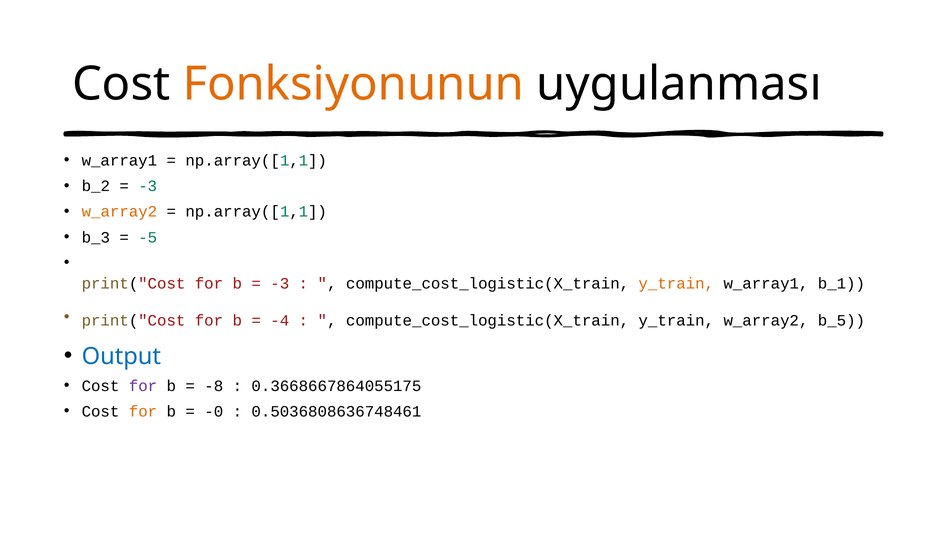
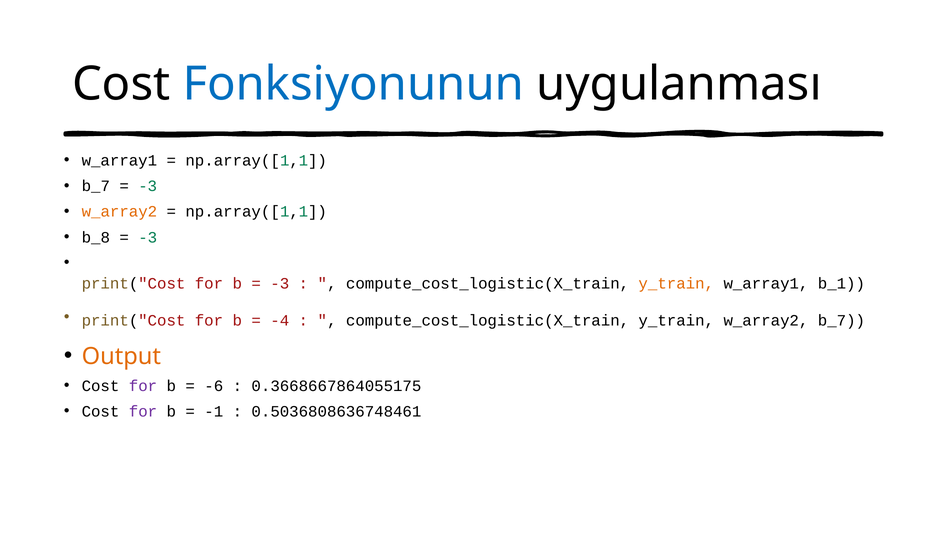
Fonksiyonunun colour: orange -> blue
b_2 at (96, 186): b_2 -> b_7
b_3: b_3 -> b_8
-5 at (148, 237): -5 -> -3
w_array2 b_5: b_5 -> b_7
Output colour: blue -> orange
-8: -8 -> -6
for at (143, 411) colour: orange -> purple
-0: -0 -> -1
